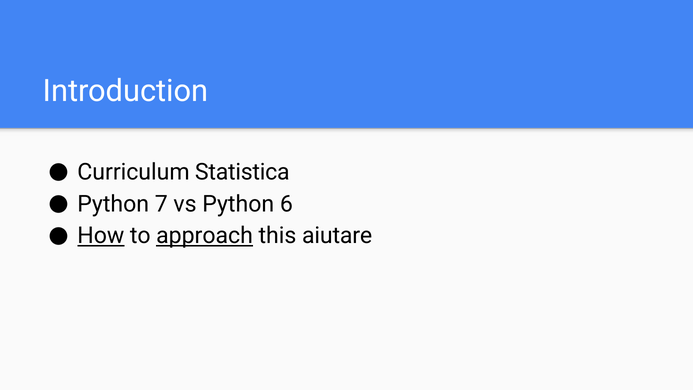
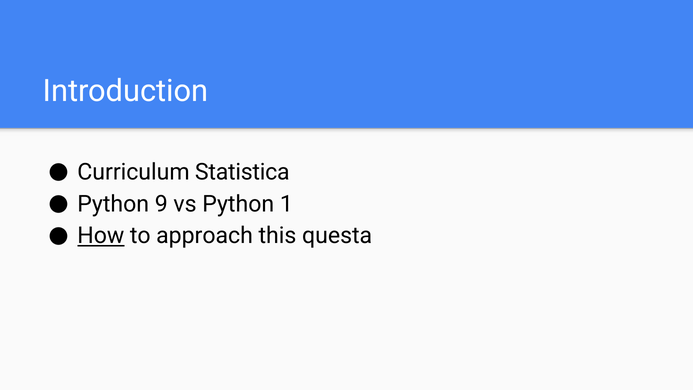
7: 7 -> 9
6: 6 -> 1
approach underline: present -> none
aiutare: aiutare -> questa
